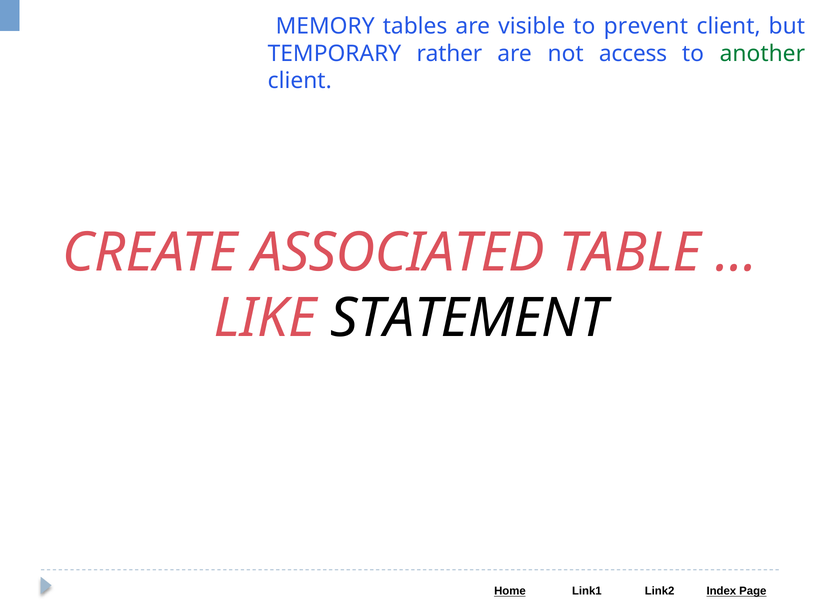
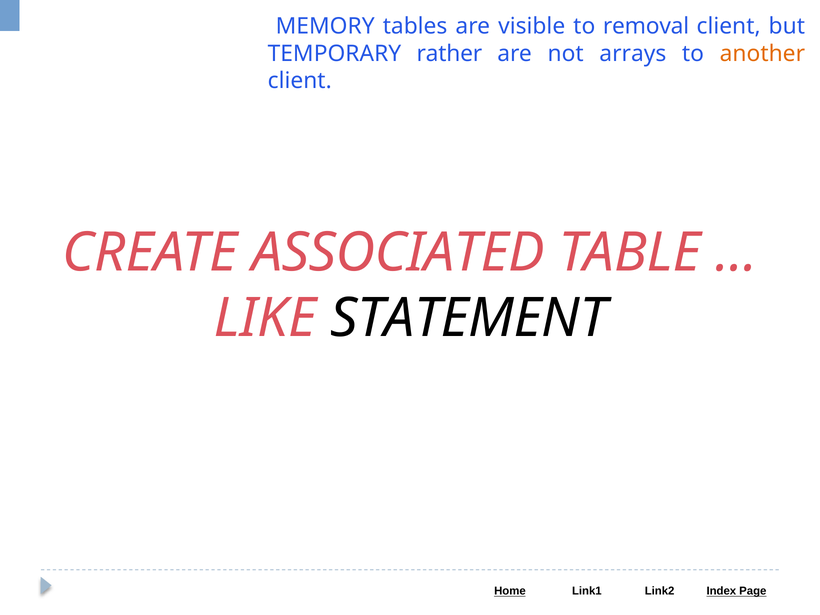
prevent: prevent -> removal
access: access -> arrays
another colour: green -> orange
